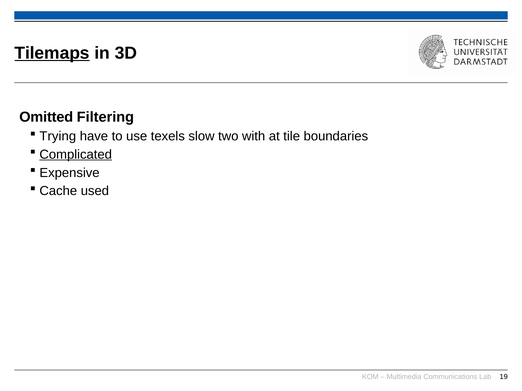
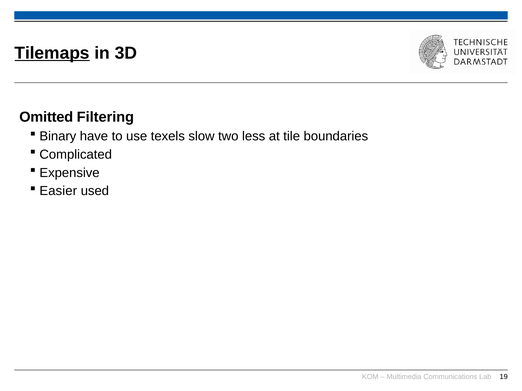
Trying: Trying -> Binary
with: with -> less
Complicated underline: present -> none
Cache: Cache -> Easier
